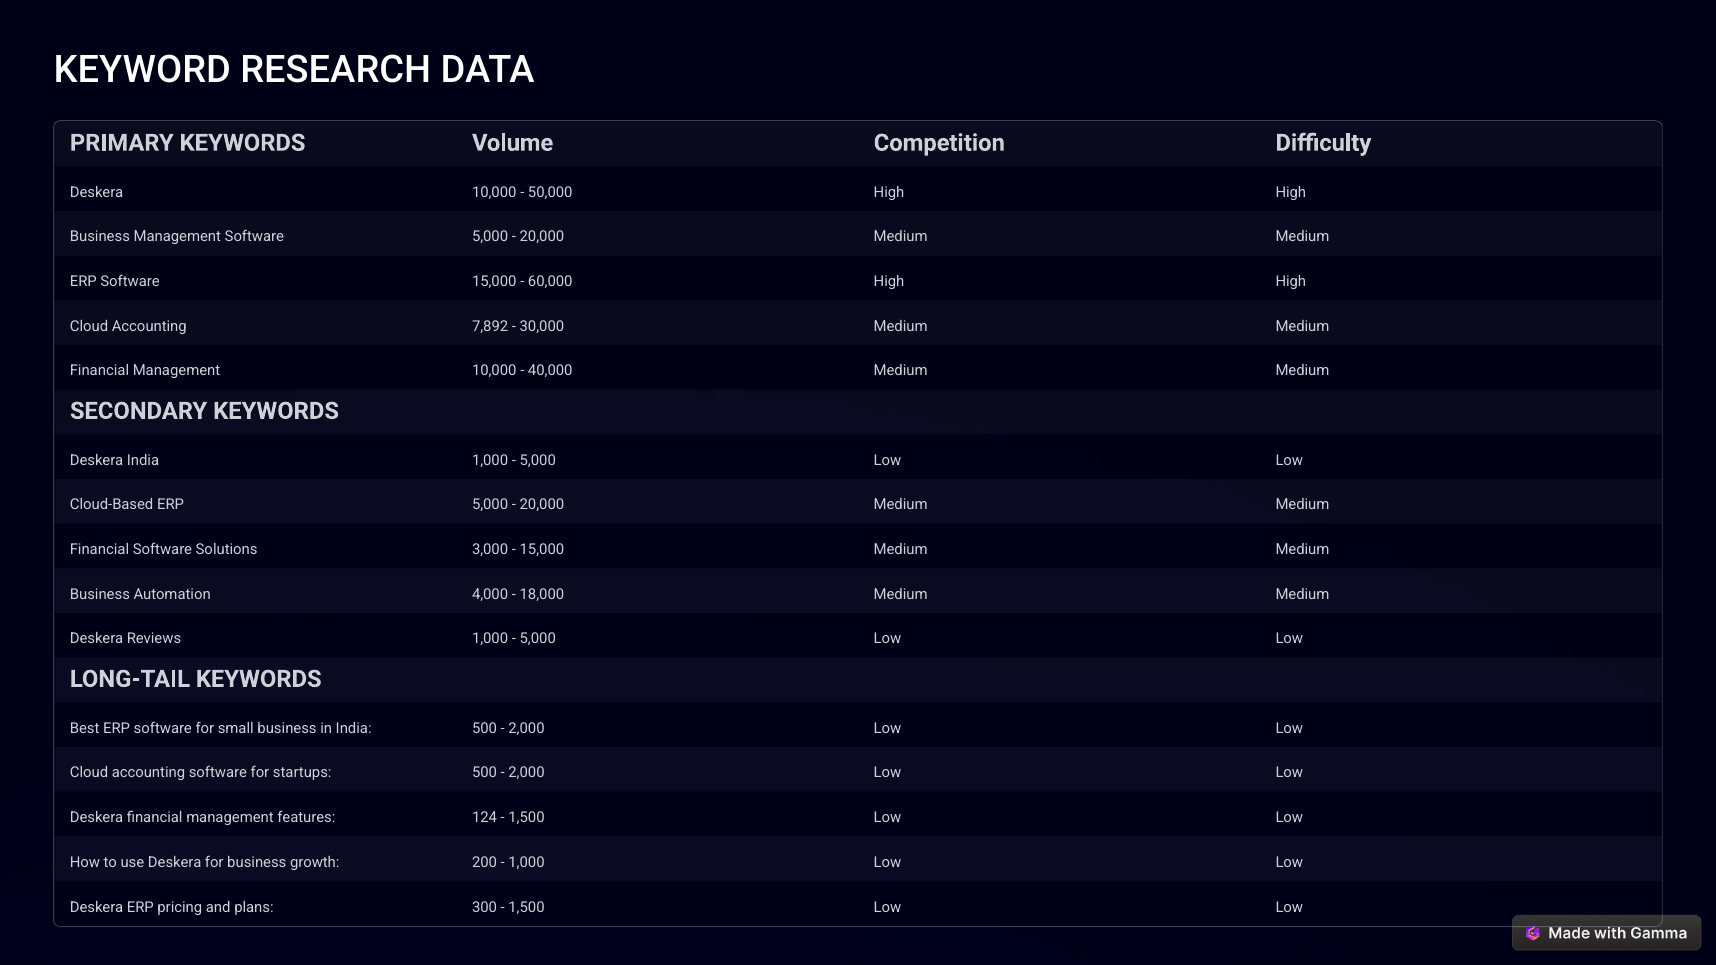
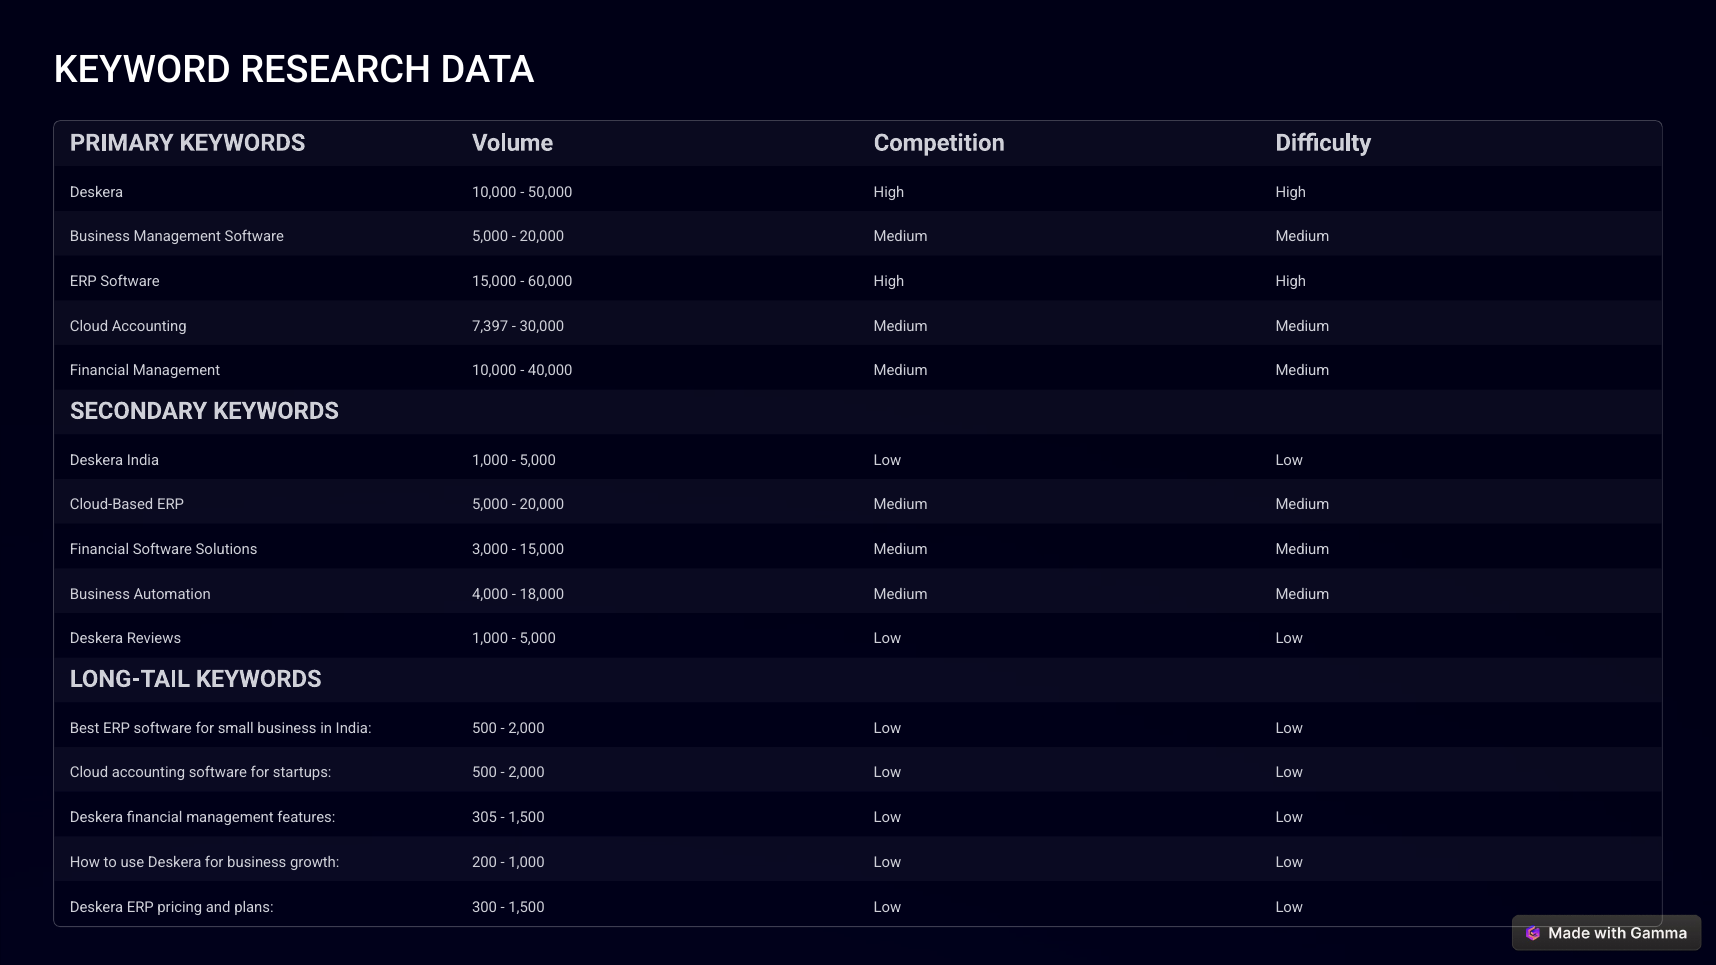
7,892: 7,892 -> 7,397
124: 124 -> 305
